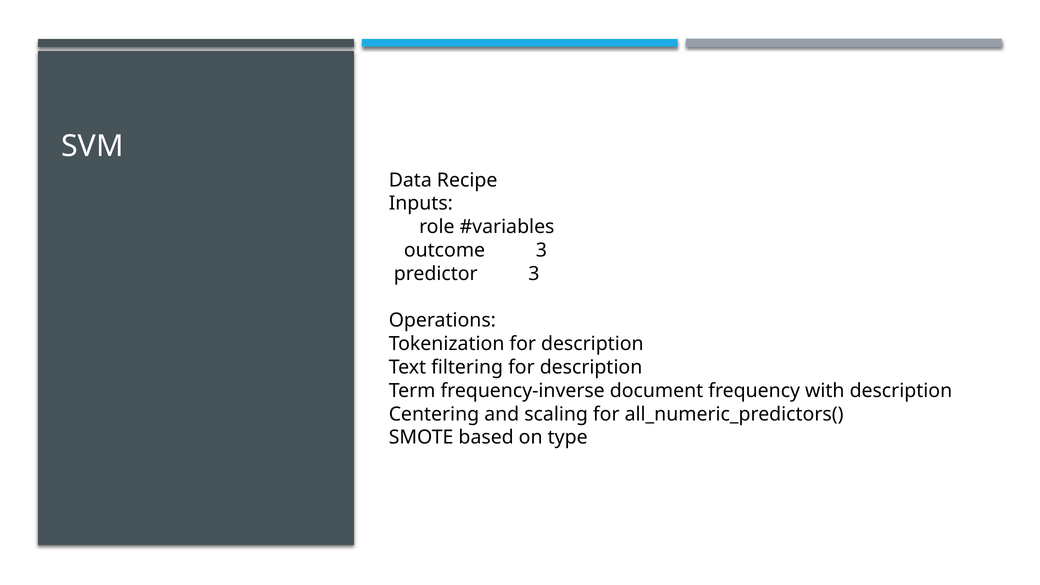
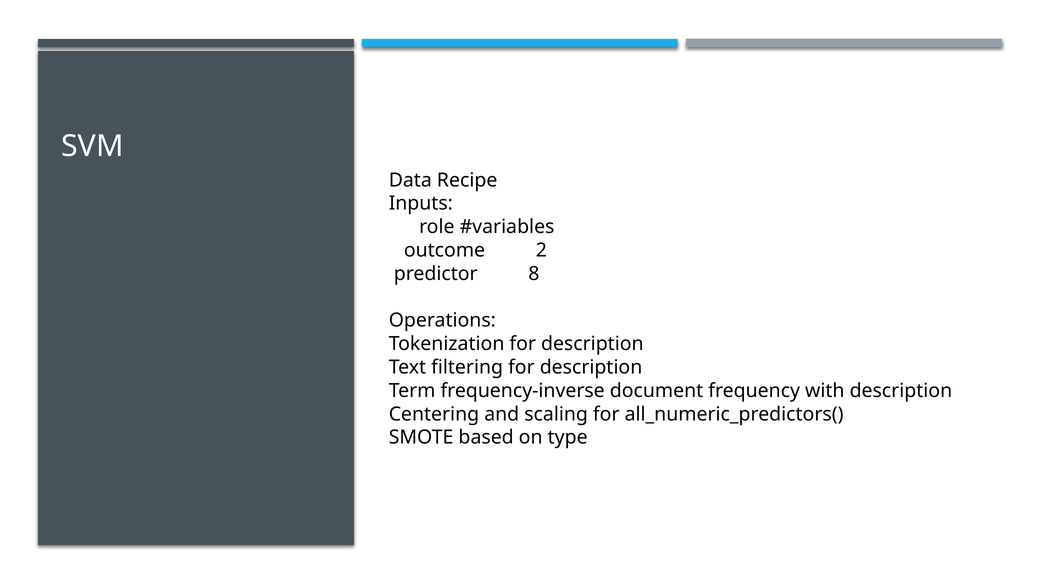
outcome 3: 3 -> 2
predictor 3: 3 -> 8
